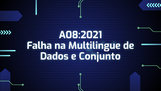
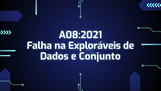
Multilingue: Multilingue -> Exploráveis
